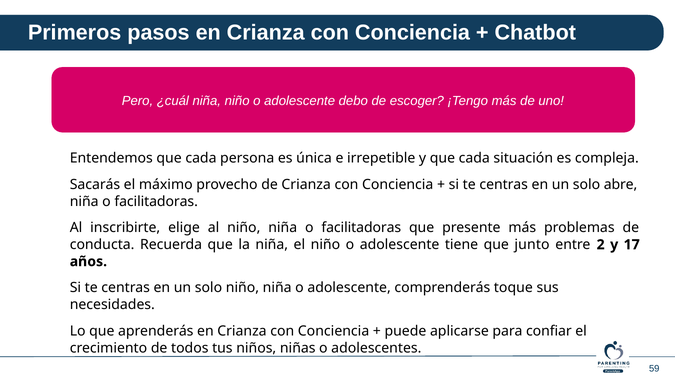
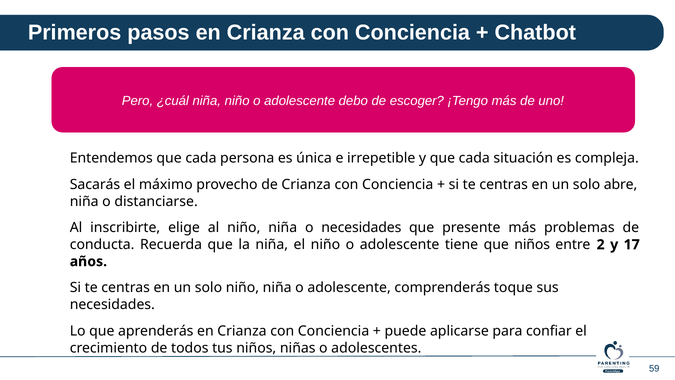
facilitadoras at (156, 201): facilitadoras -> distanciarse
niño niña o facilitadoras: facilitadoras -> necesidades
que junto: junto -> niños
